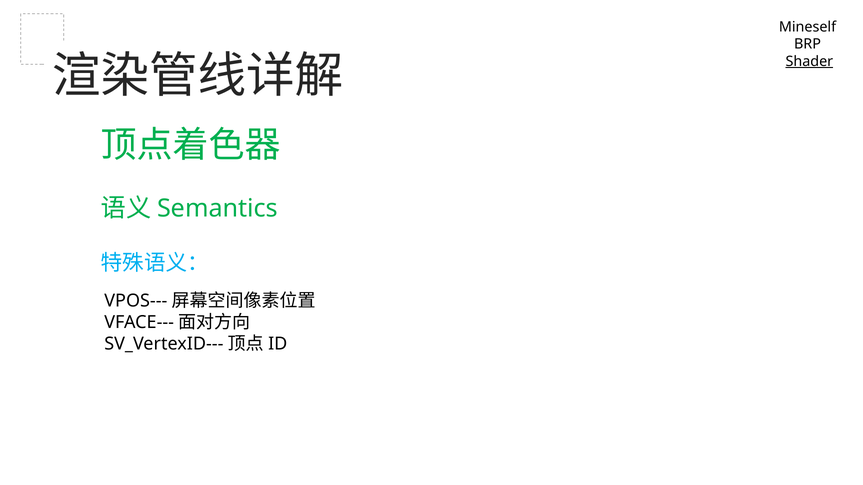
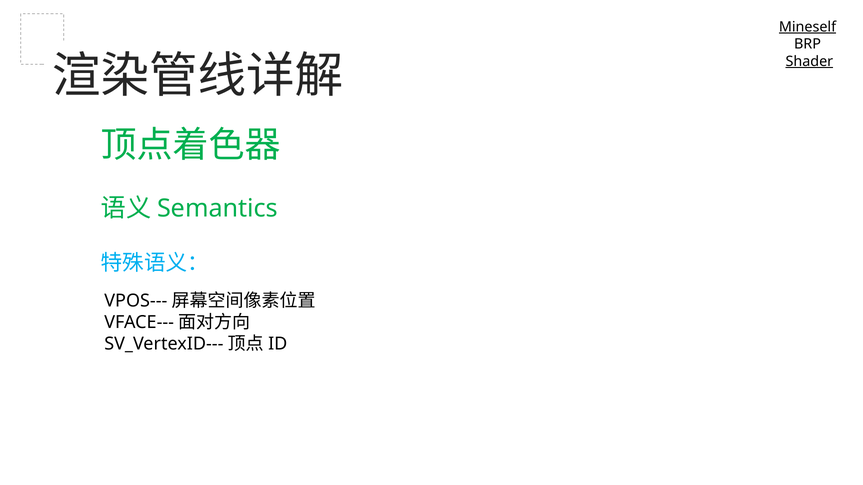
Mineself underline: none -> present
